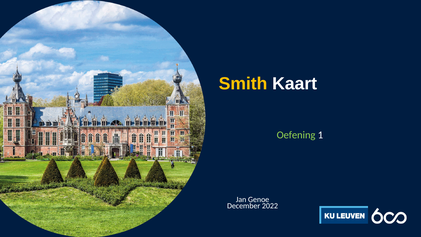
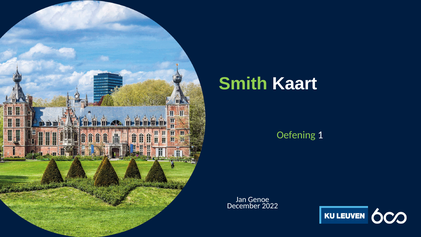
Smith colour: yellow -> light green
